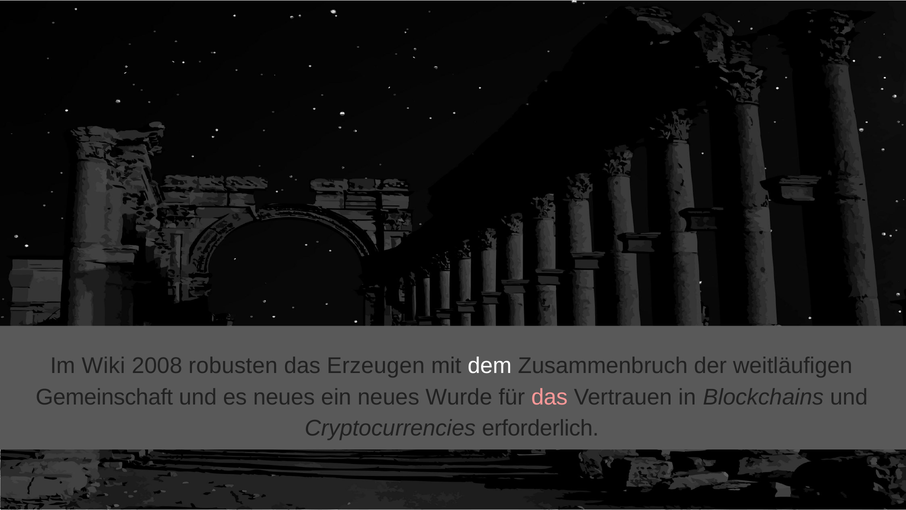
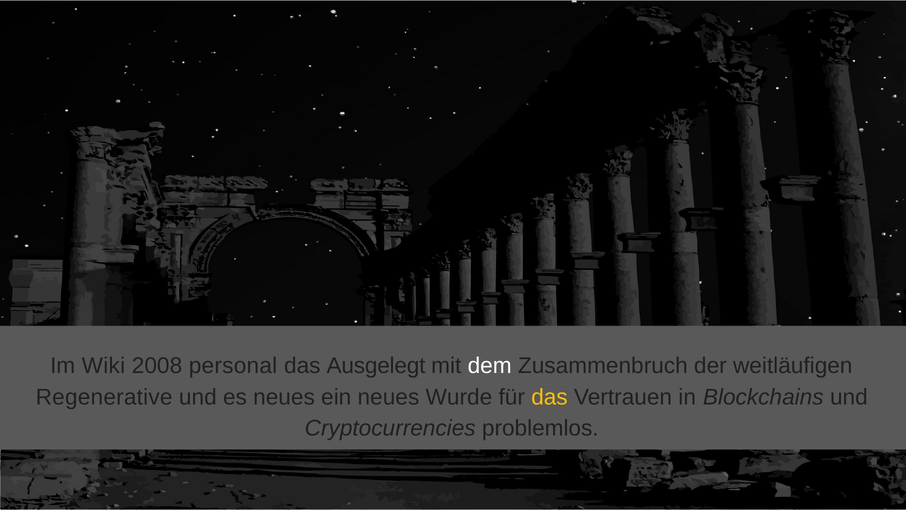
robusten: robusten -> personal
Erzeugen: Erzeugen -> Ausgelegt
Gemeinschaft: Gemeinschaft -> Regenerative
das at (549, 397) colour: pink -> yellow
erforderlich: erforderlich -> problemlos
